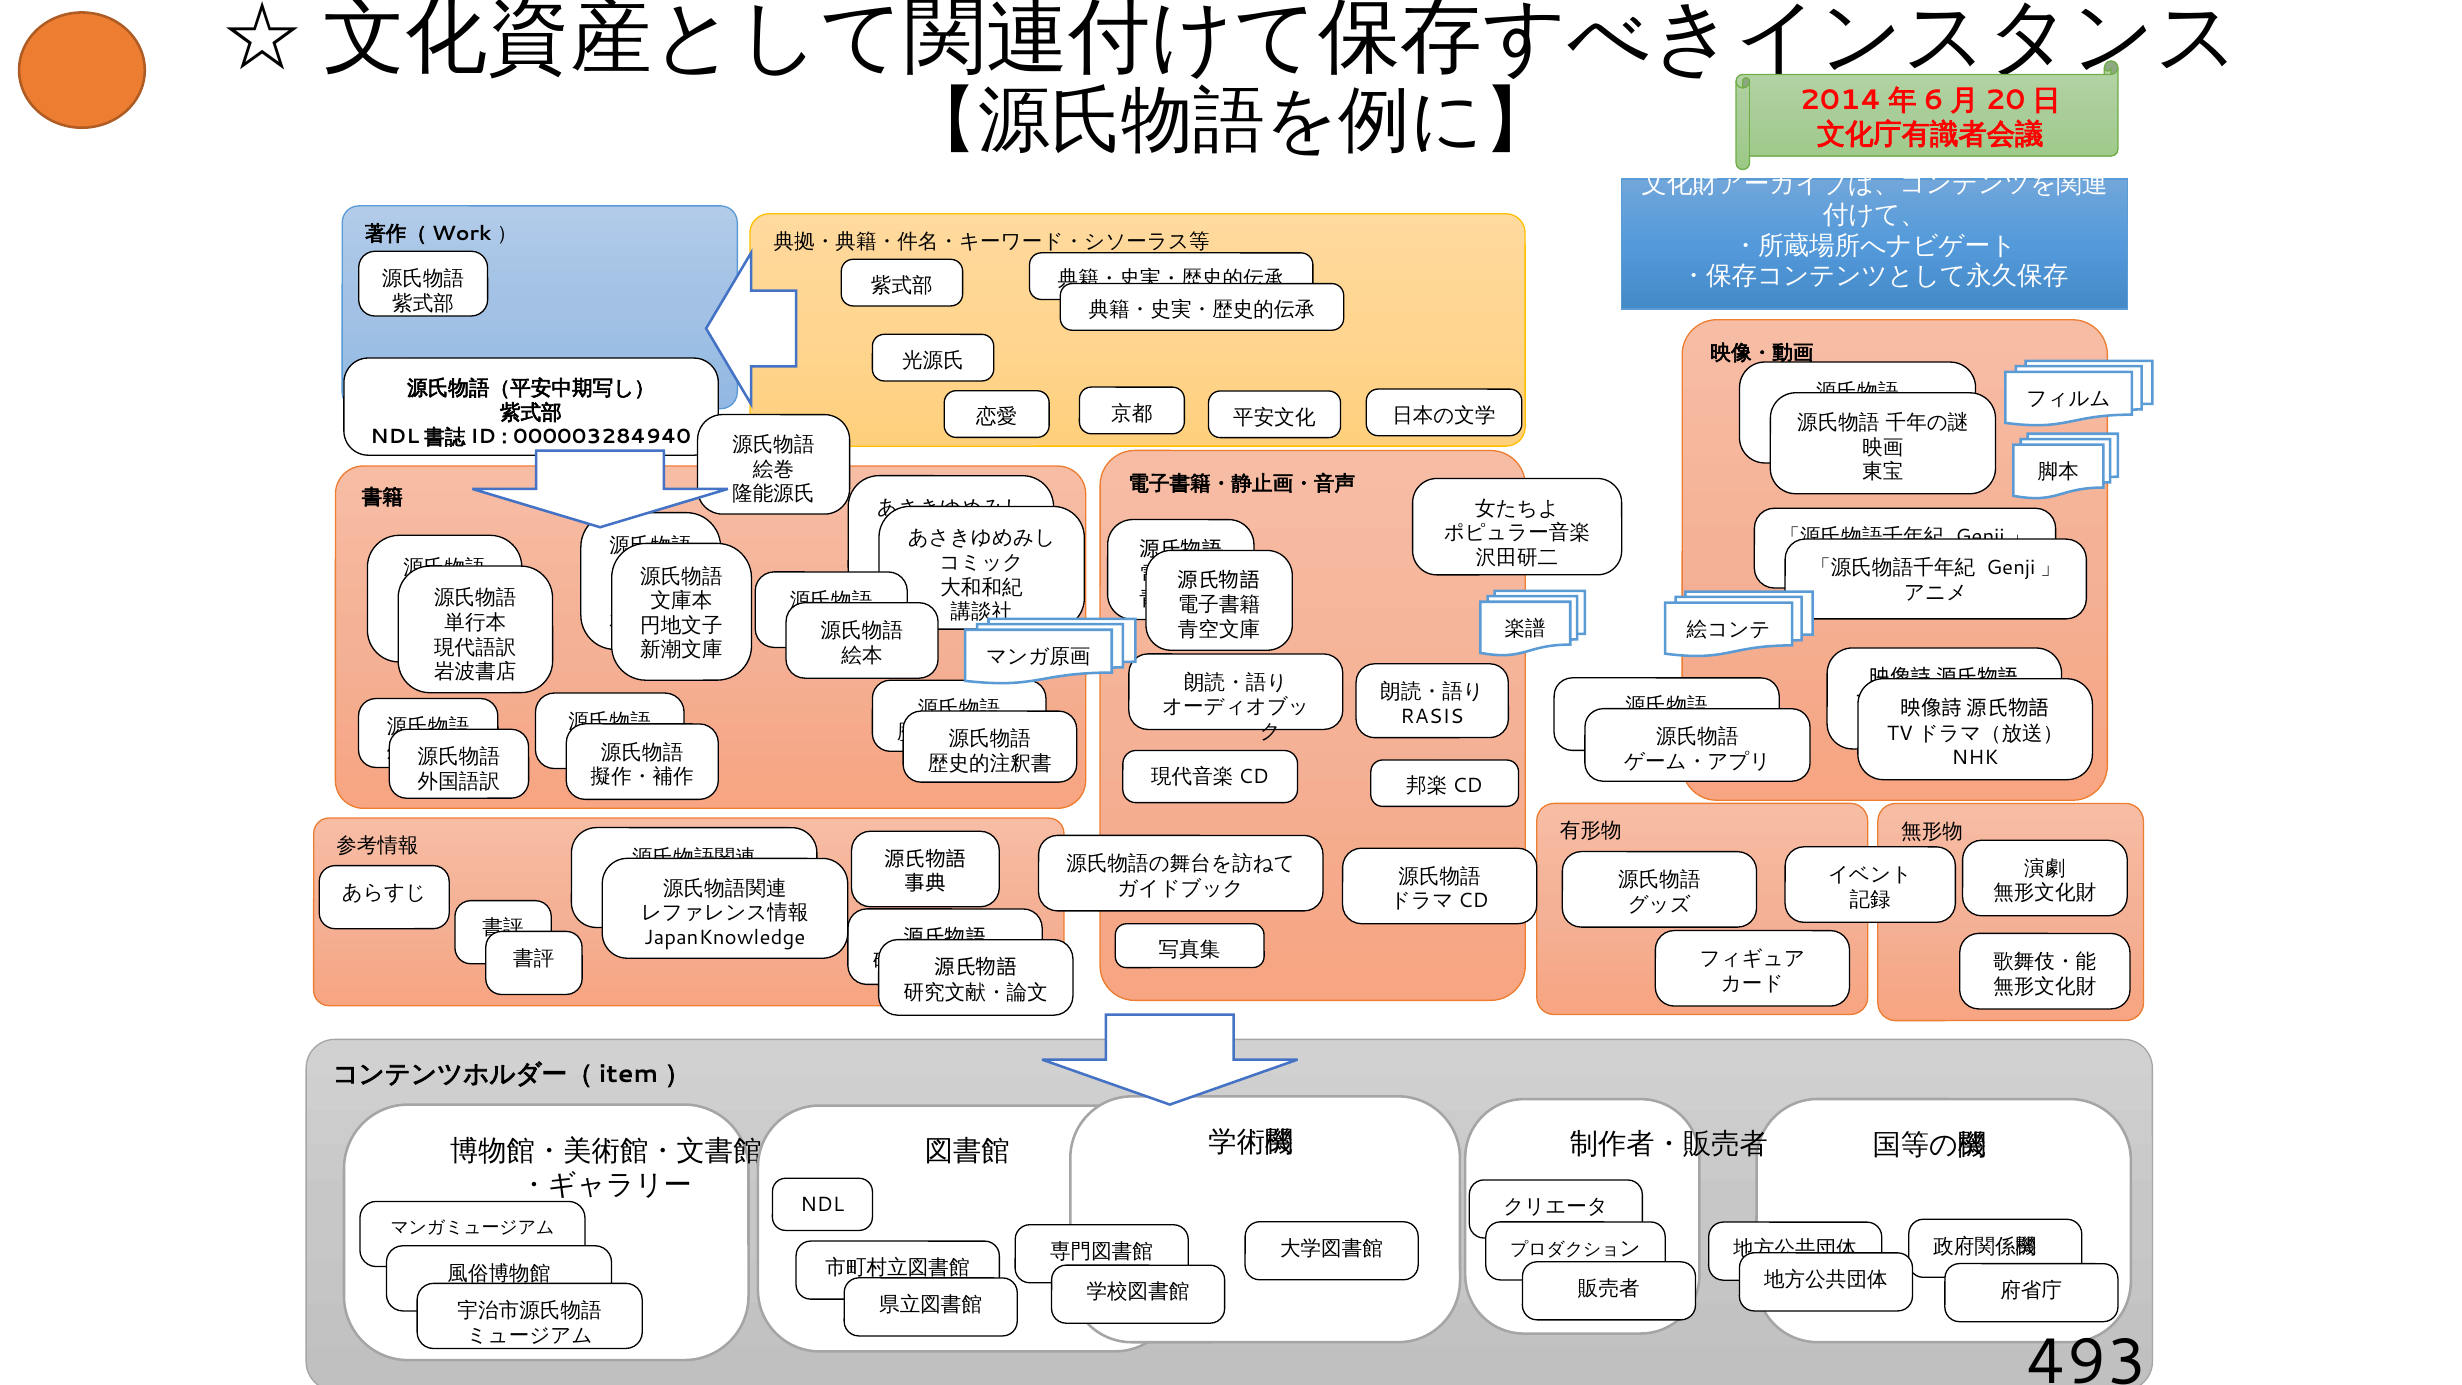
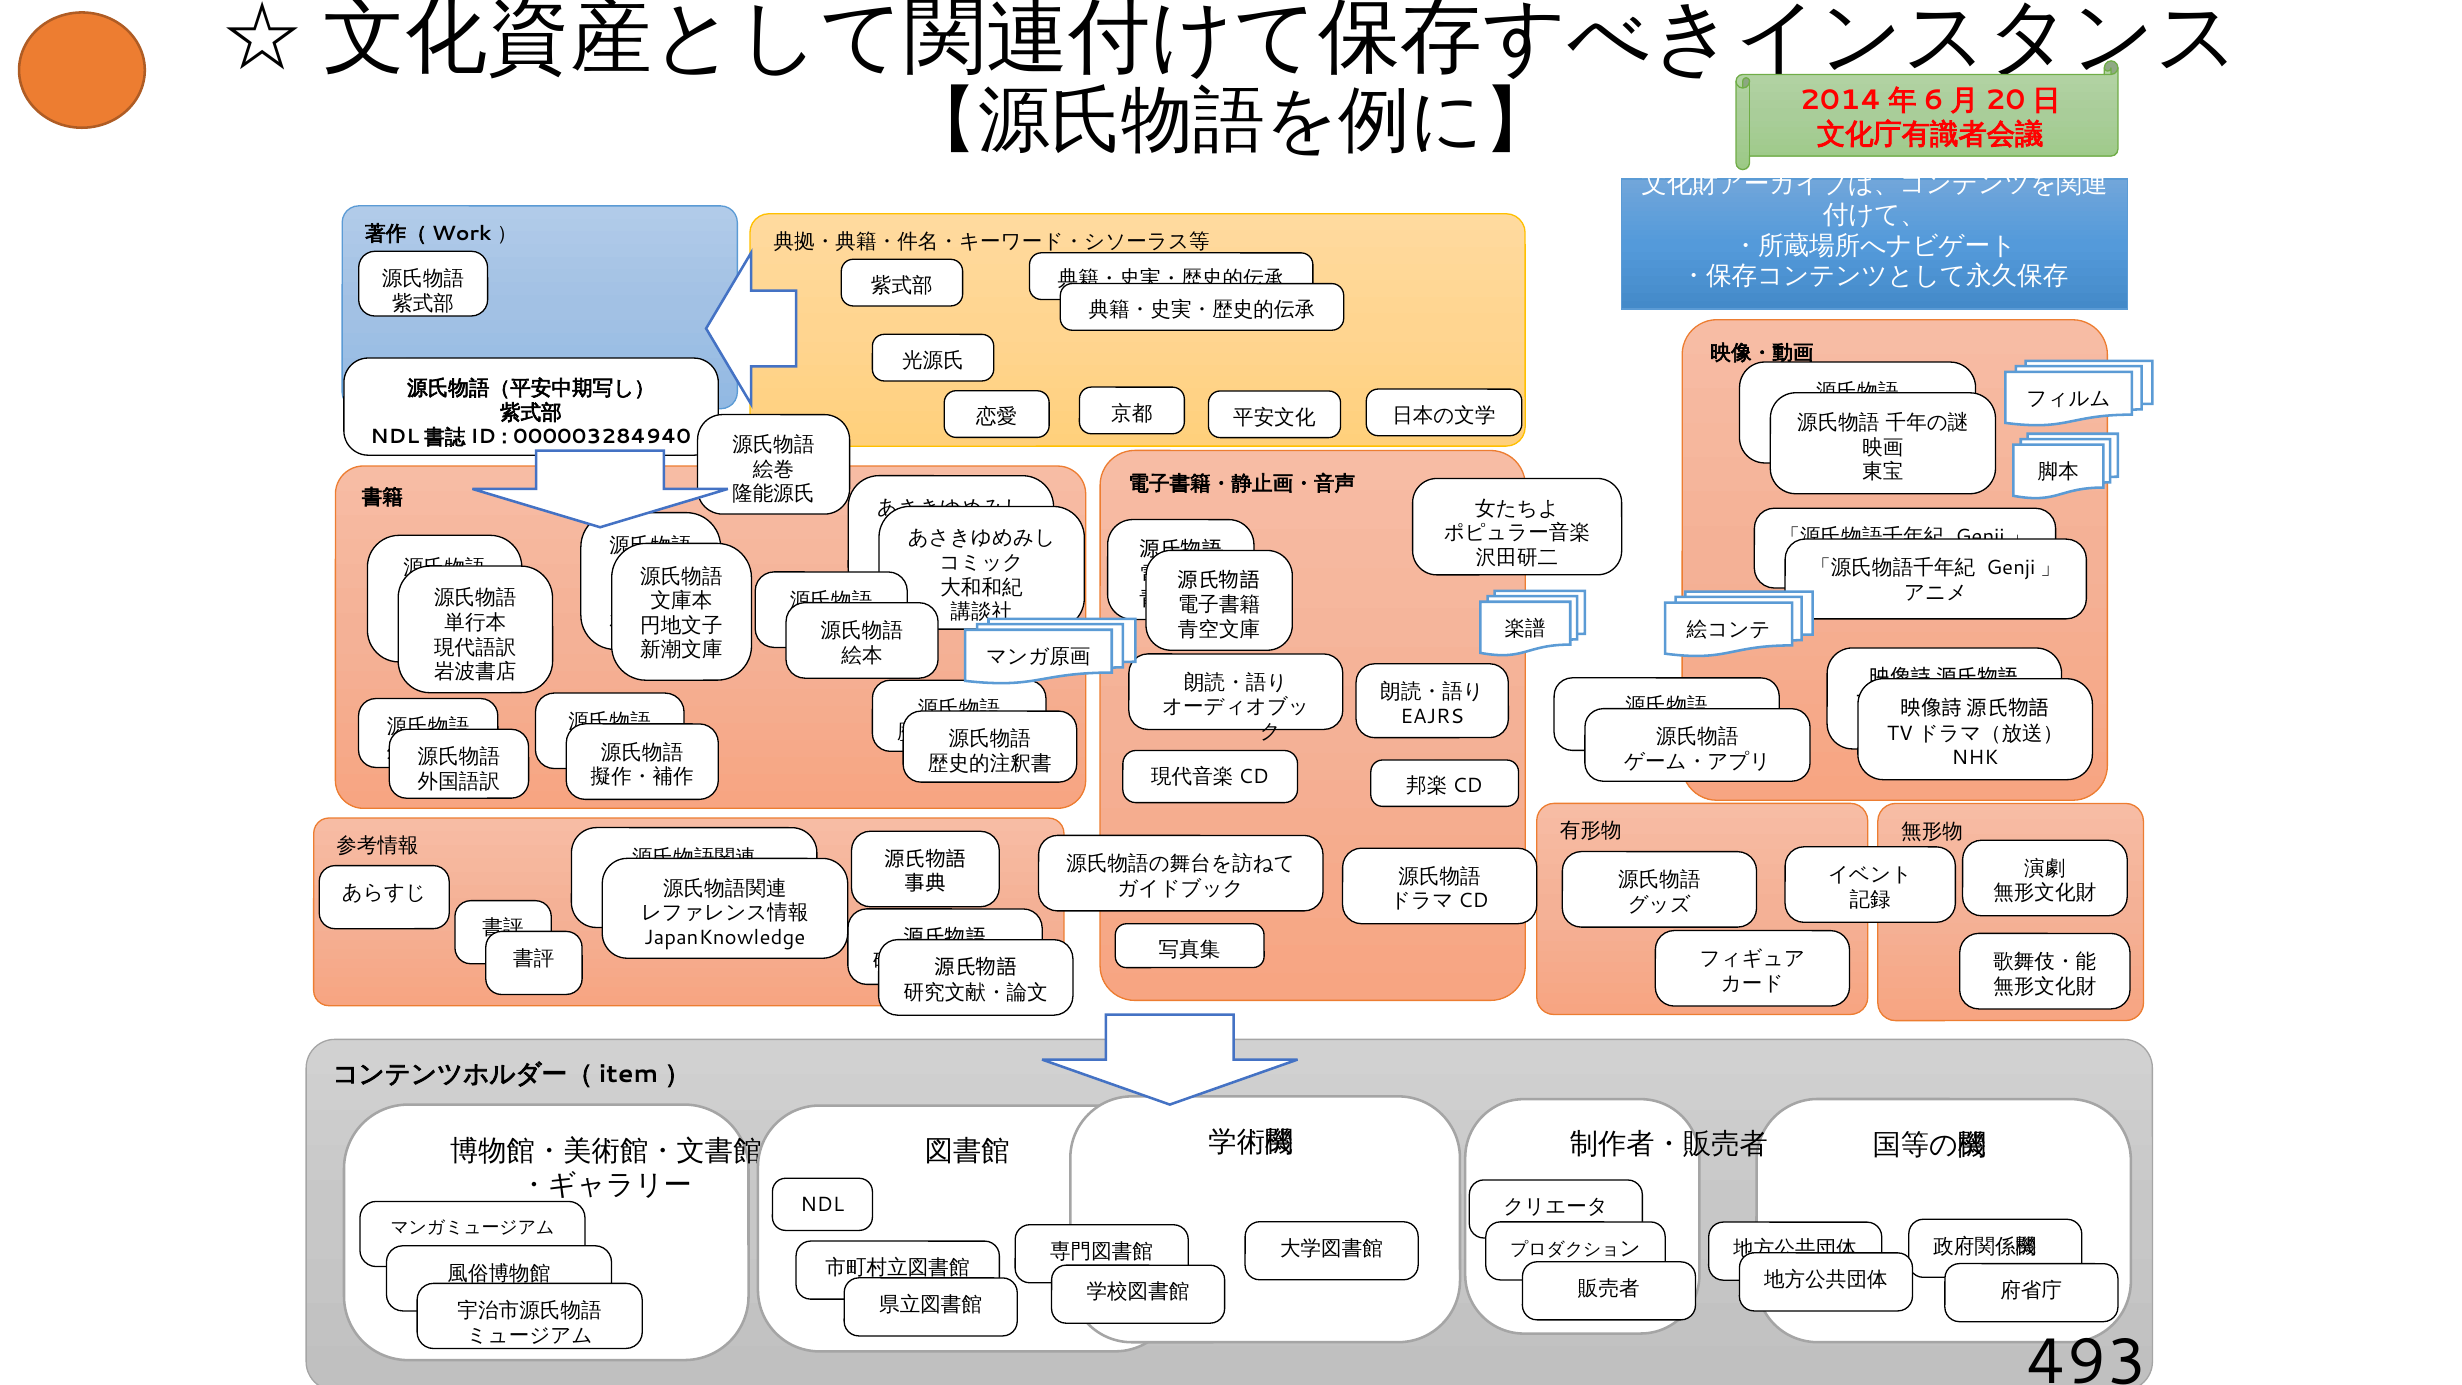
RASIS: RASIS -> EAJRS
